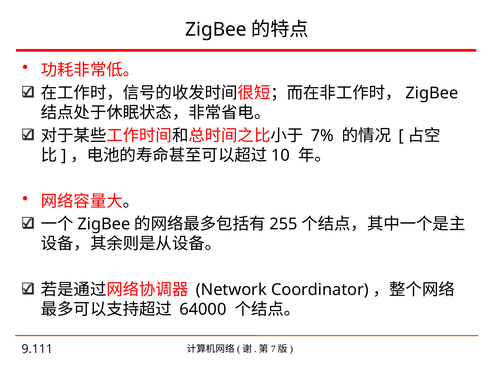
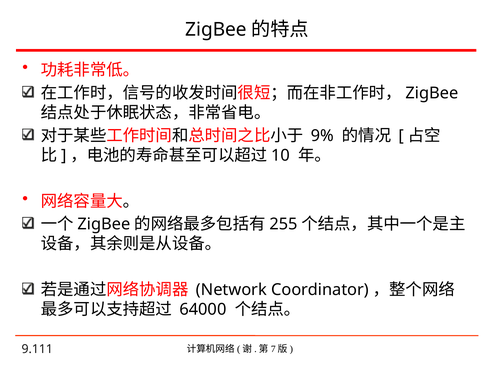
7%: 7% -> 9%
